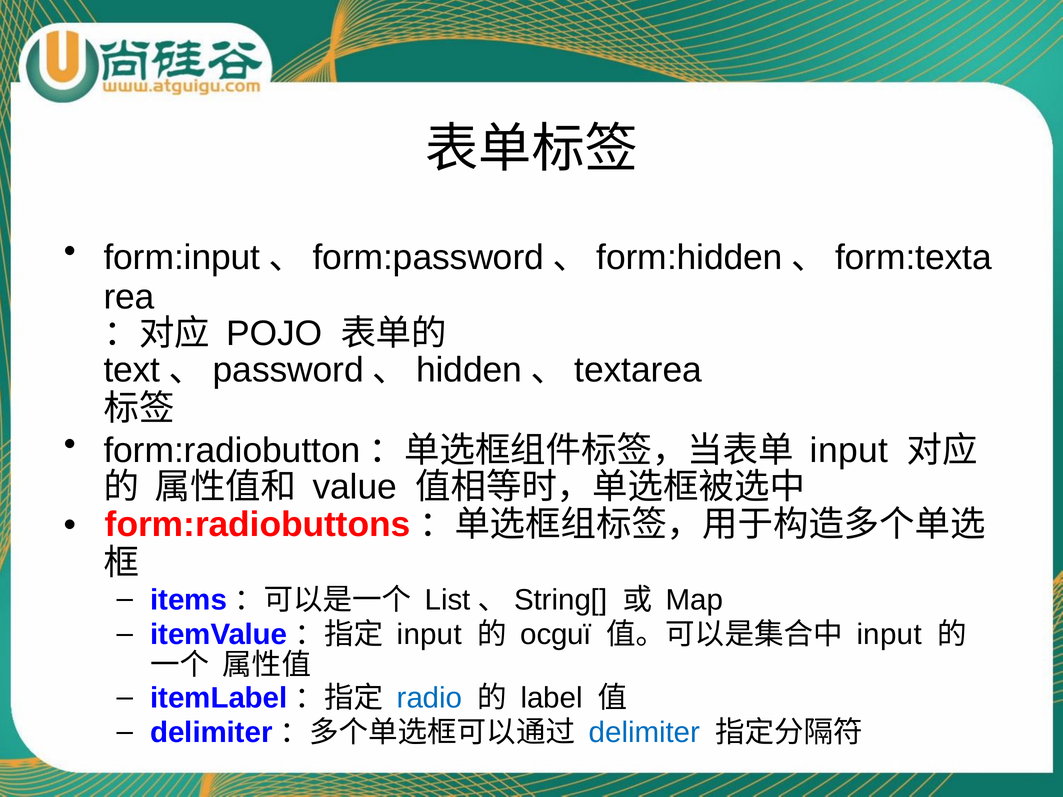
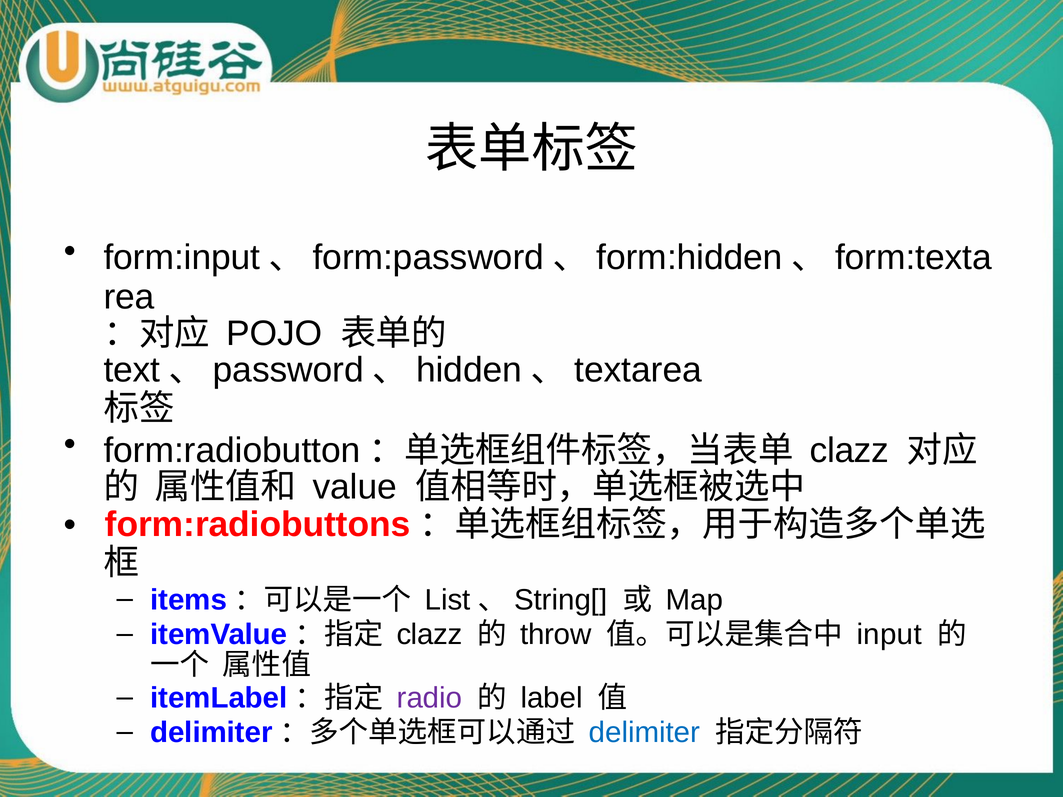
input at (849, 450): input -> clazz
input at (429, 635): input -> clazz
ocguï: ocguï -> throw
radio colour: blue -> purple
